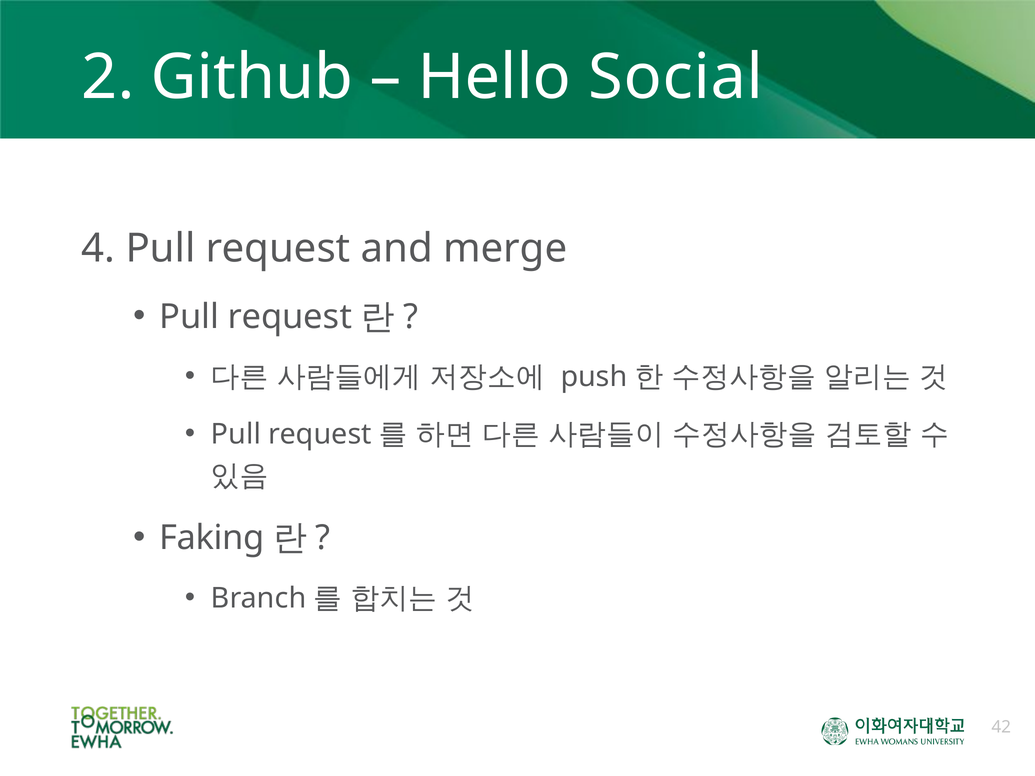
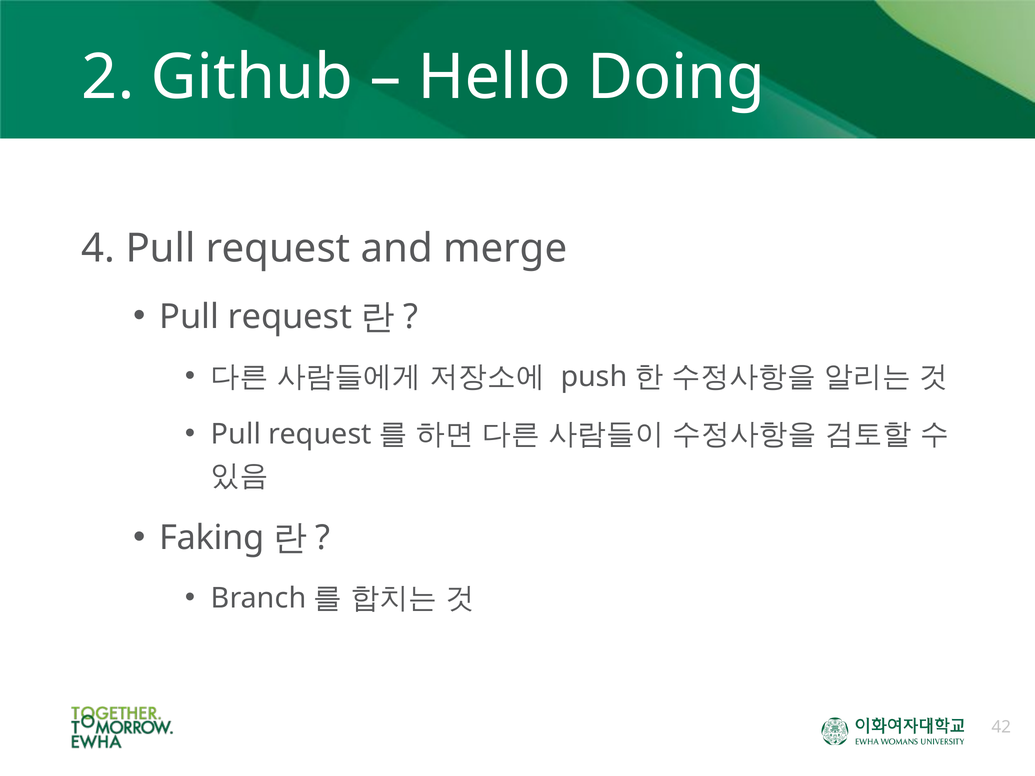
Social: Social -> Doing
